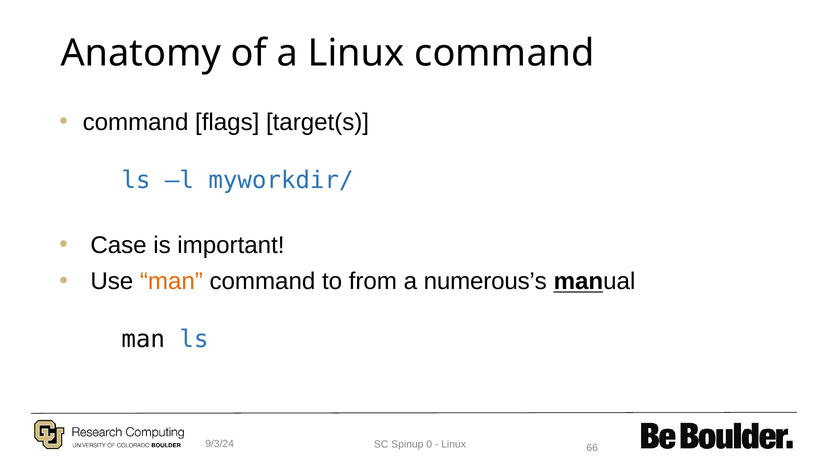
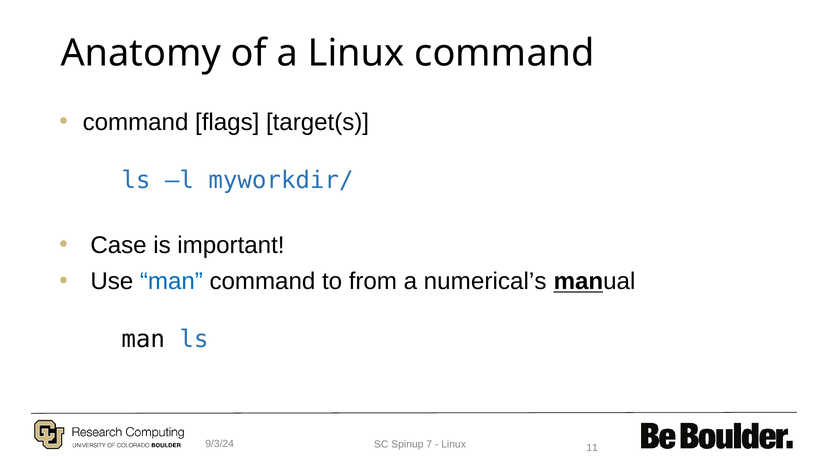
man at (171, 282) colour: orange -> blue
numerous’s: numerous’s -> numerical’s
0: 0 -> 7
66: 66 -> 11
